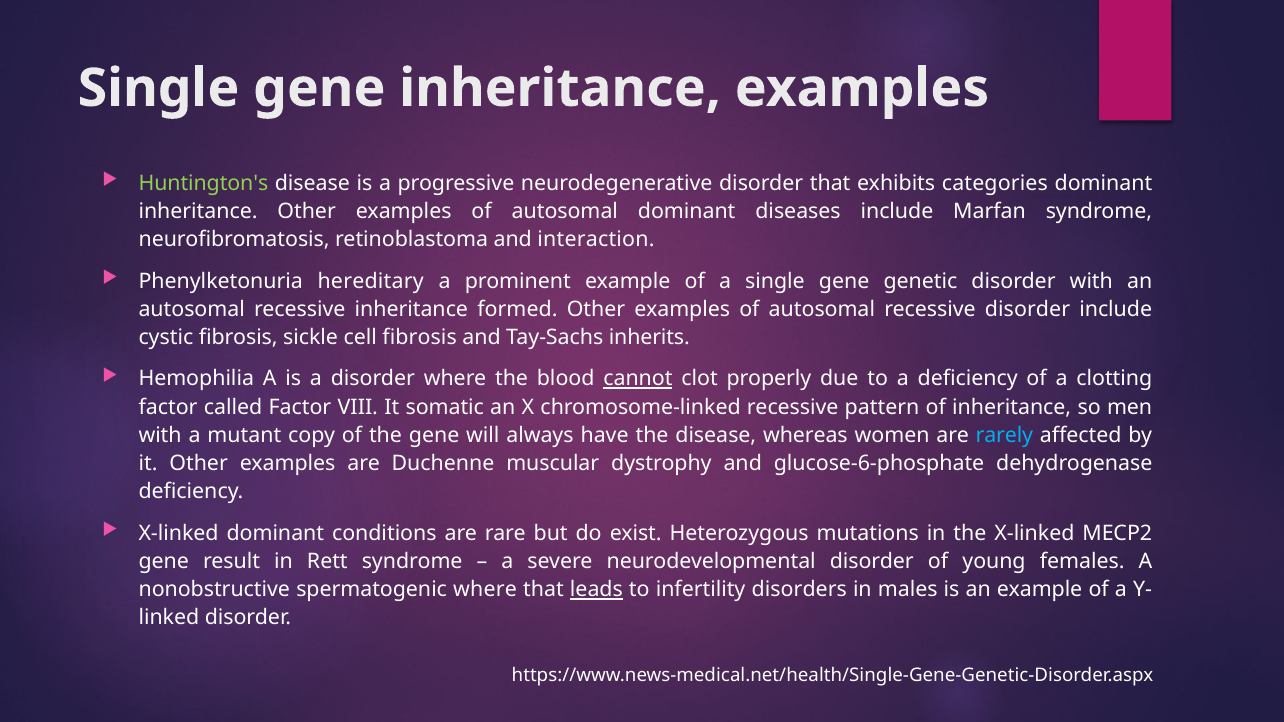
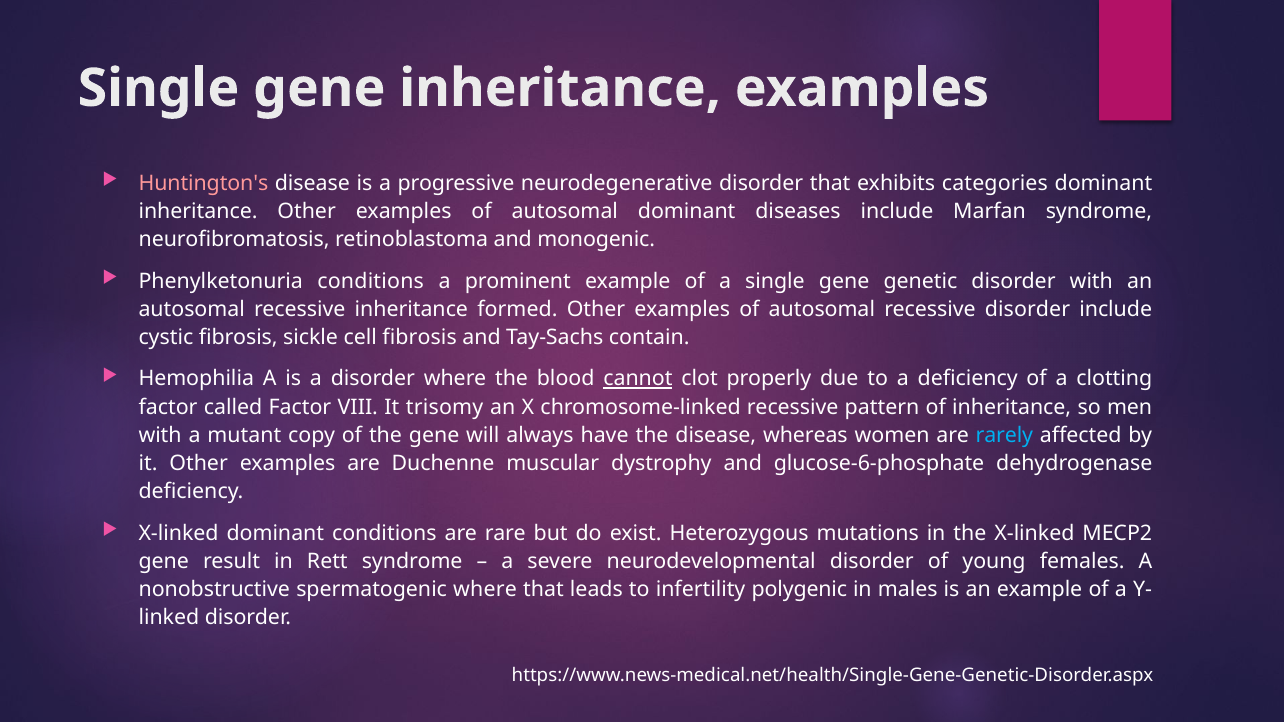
Huntington's colour: light green -> pink
interaction: interaction -> monogenic
Phenylketonuria hereditary: hereditary -> conditions
inherits: inherits -> contain
somatic: somatic -> trisomy
leads underline: present -> none
disorders: disorders -> polygenic
